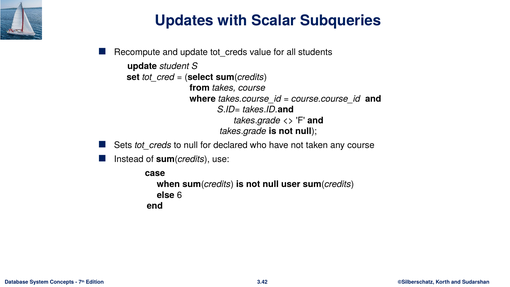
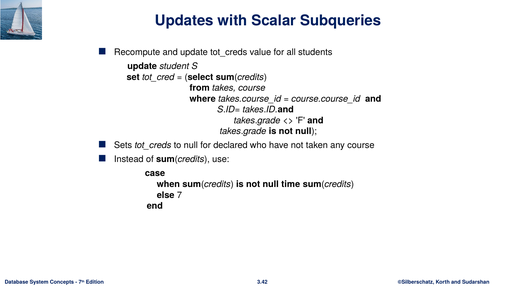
user: user -> time
6: 6 -> 7
